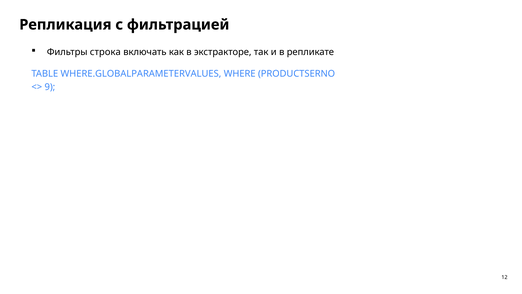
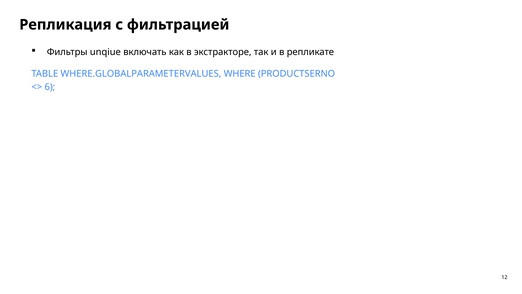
строка: строка -> unqiue
9: 9 -> 6
